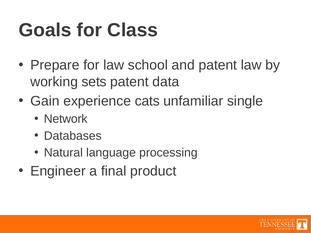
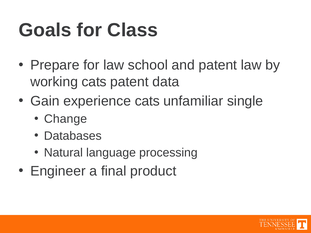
working sets: sets -> cats
Network: Network -> Change
